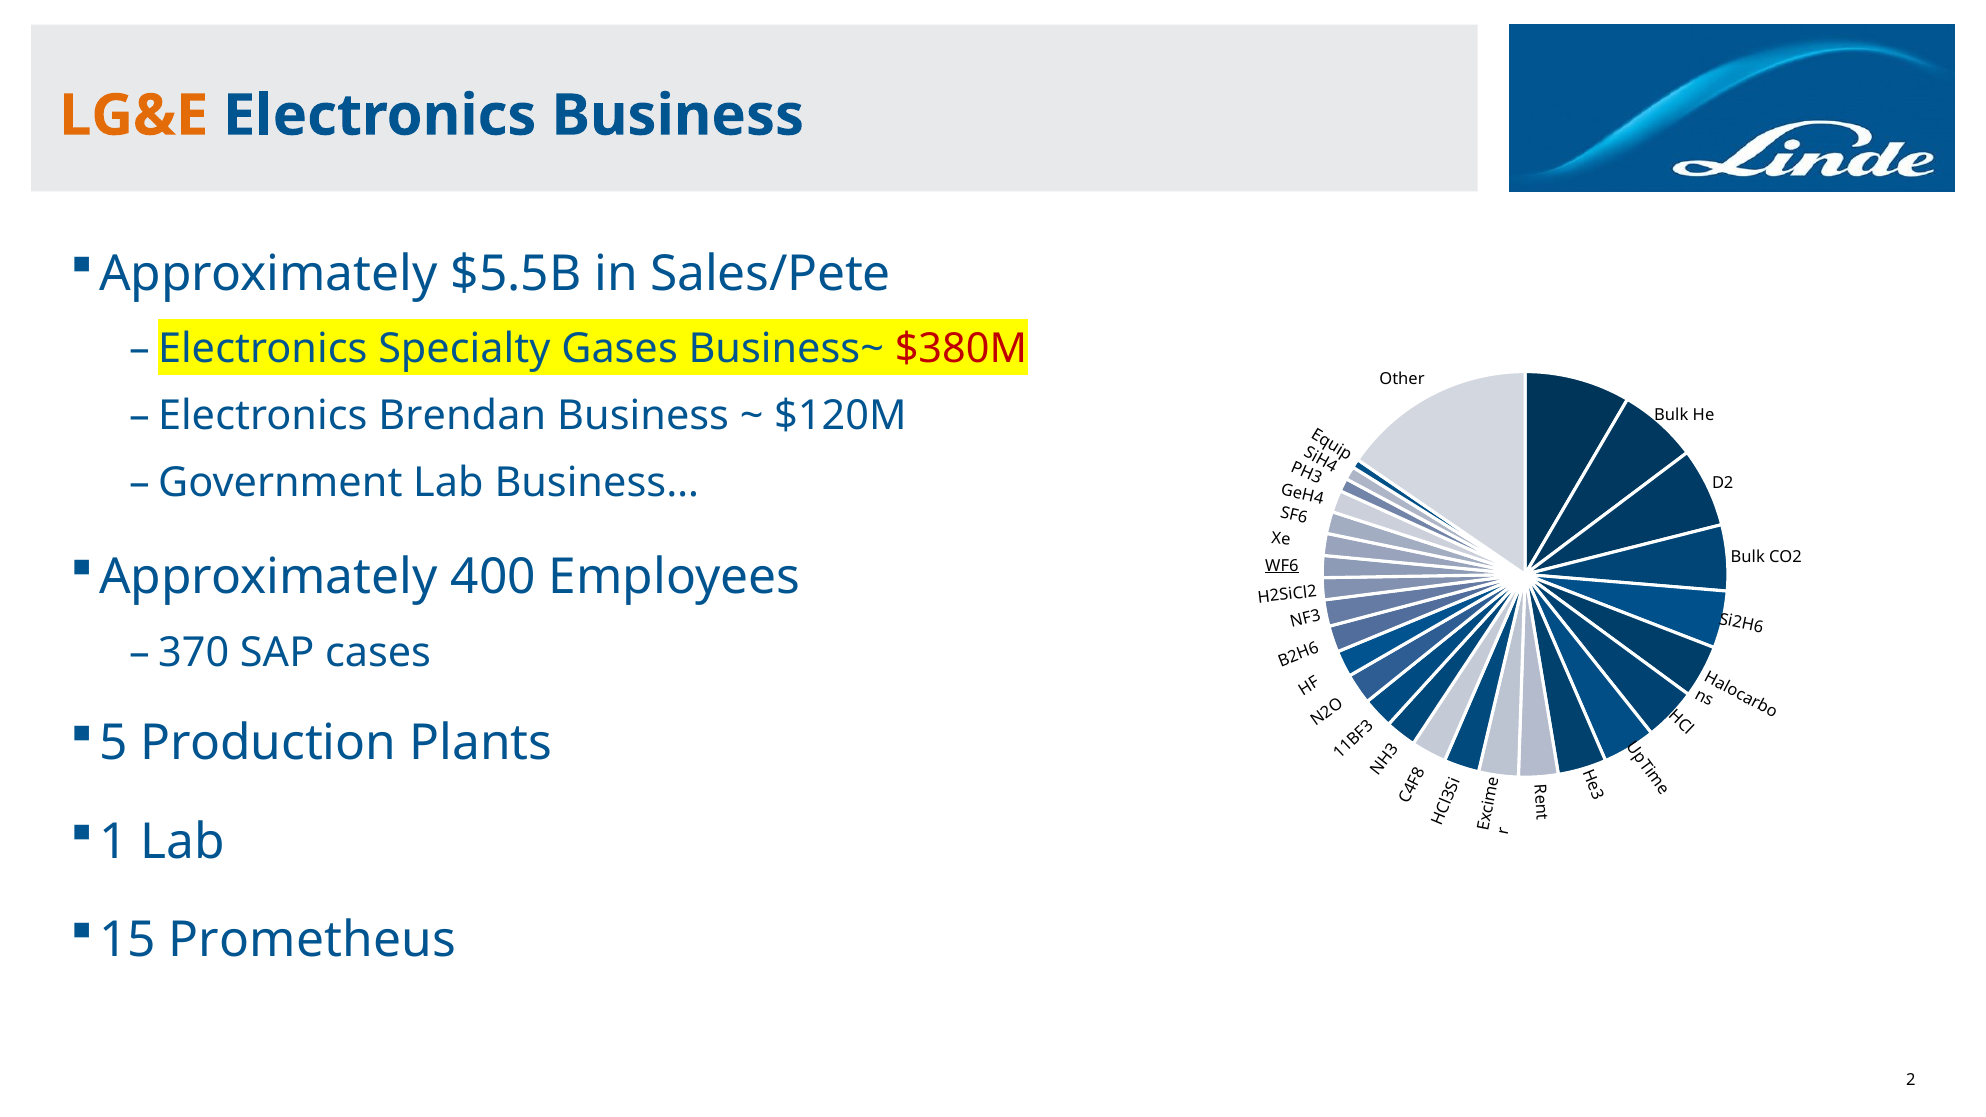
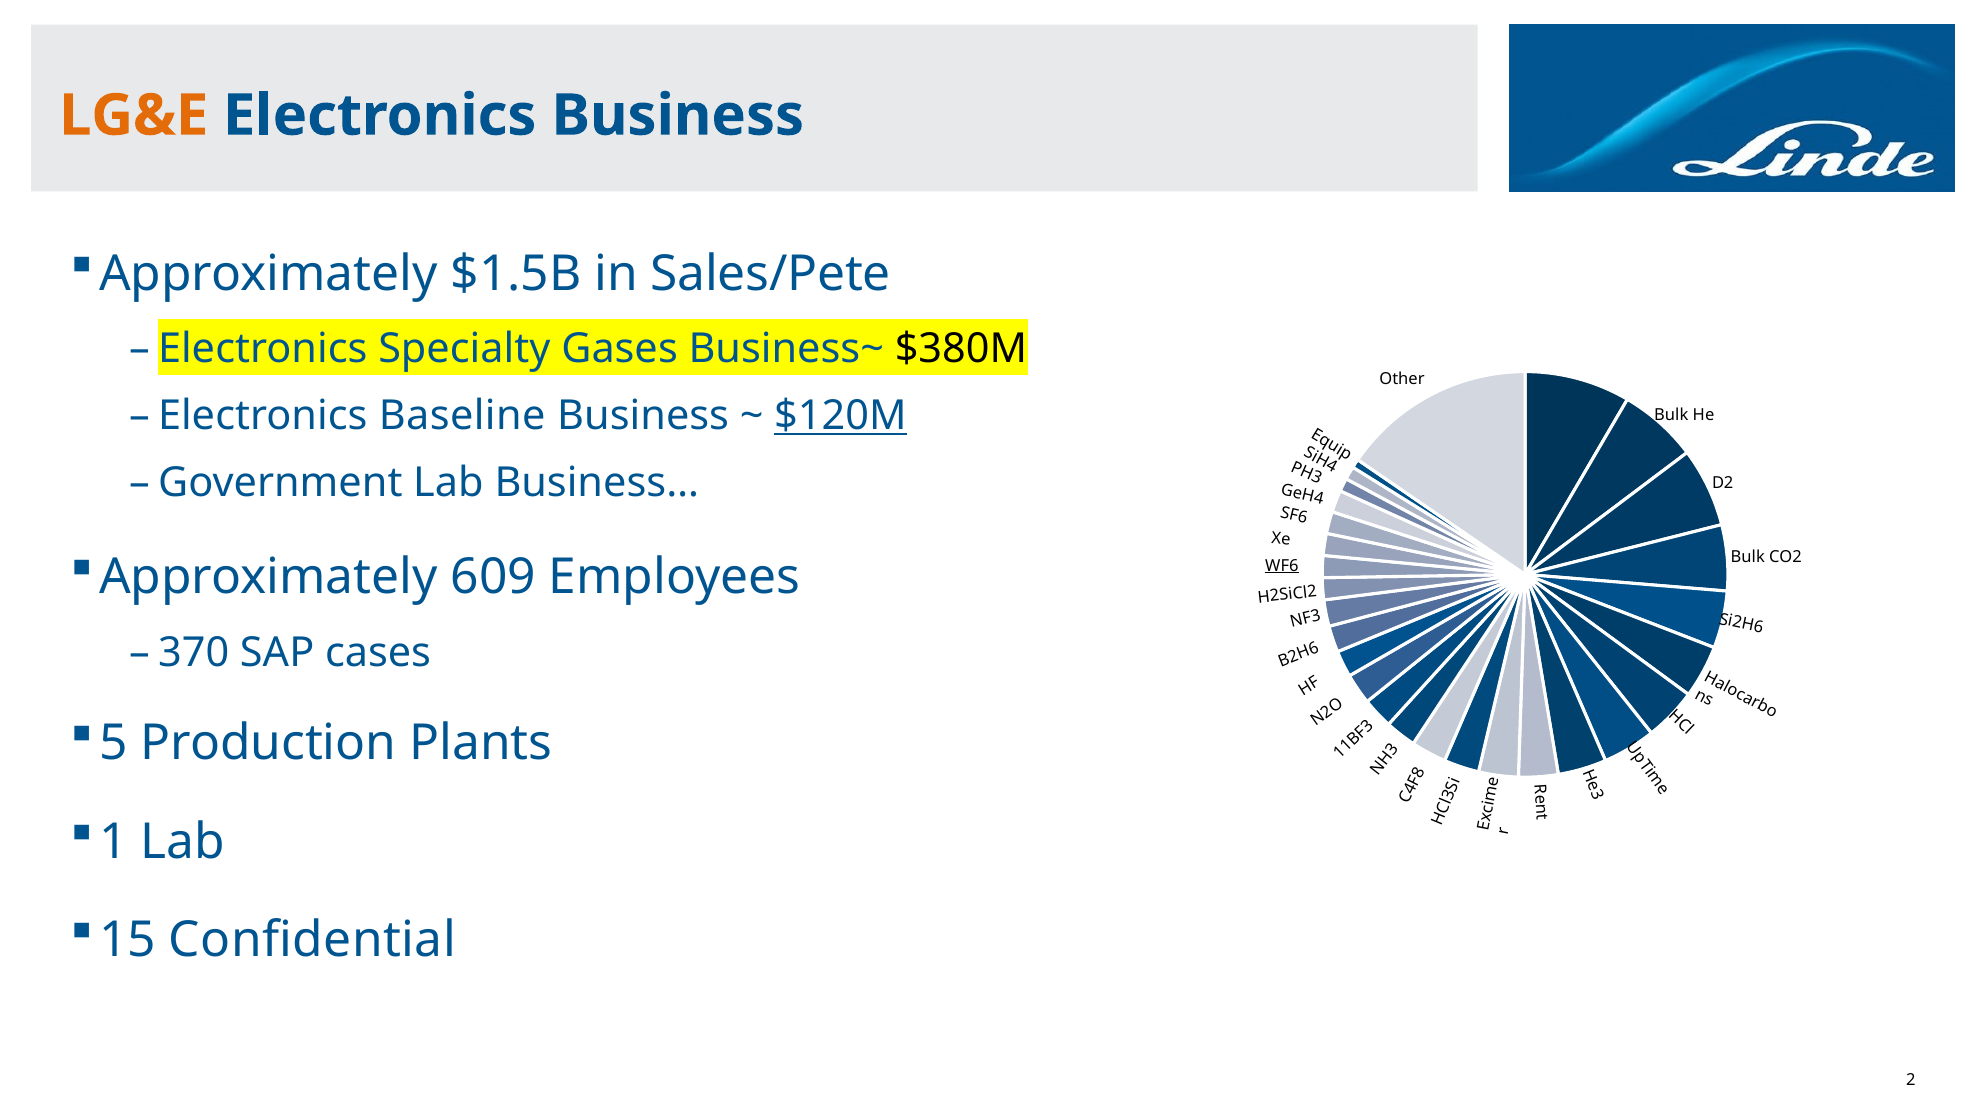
$5.5B: $5.5B -> $1.5B
$380M colour: red -> black
Brendan: Brendan -> Baseline
$120M underline: none -> present
400: 400 -> 609
Prometheus: Prometheus -> Confidential
